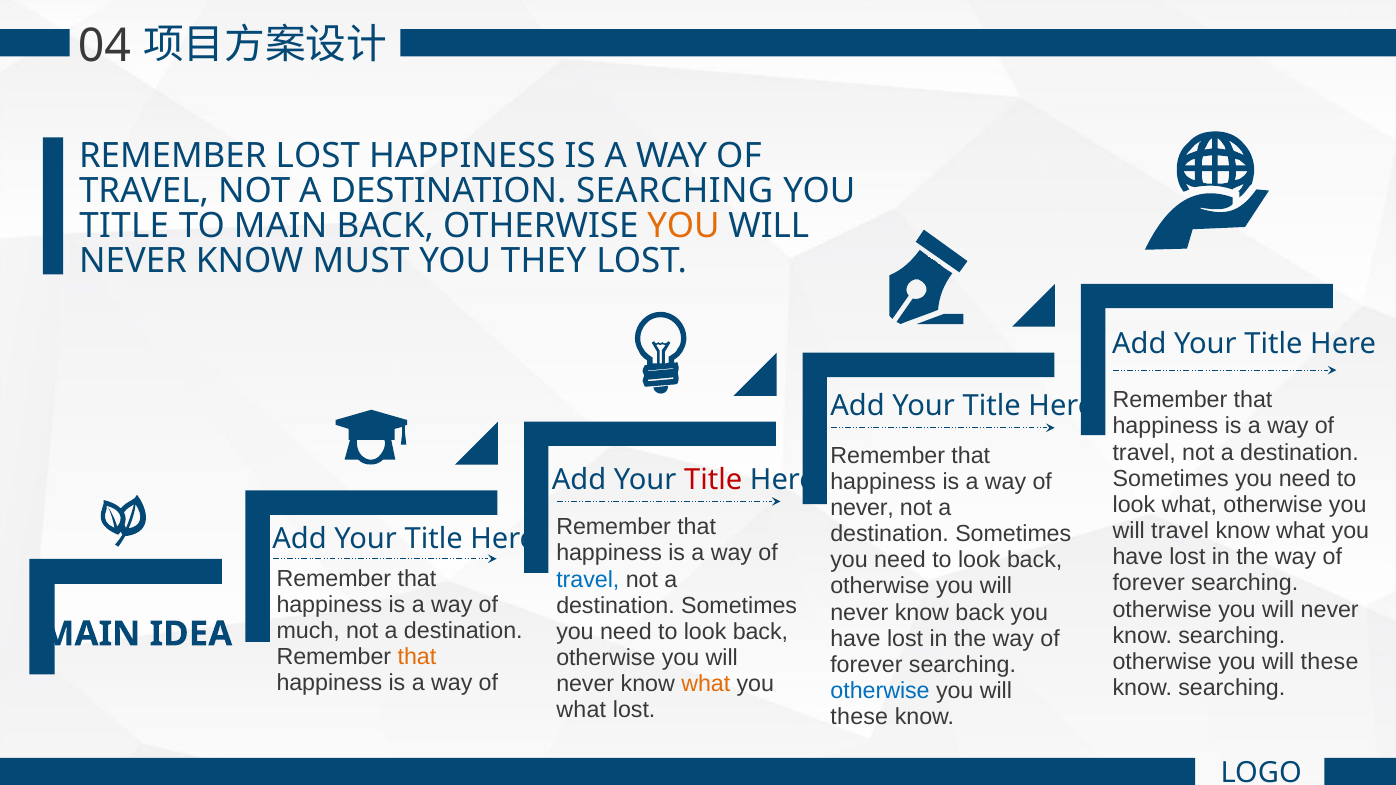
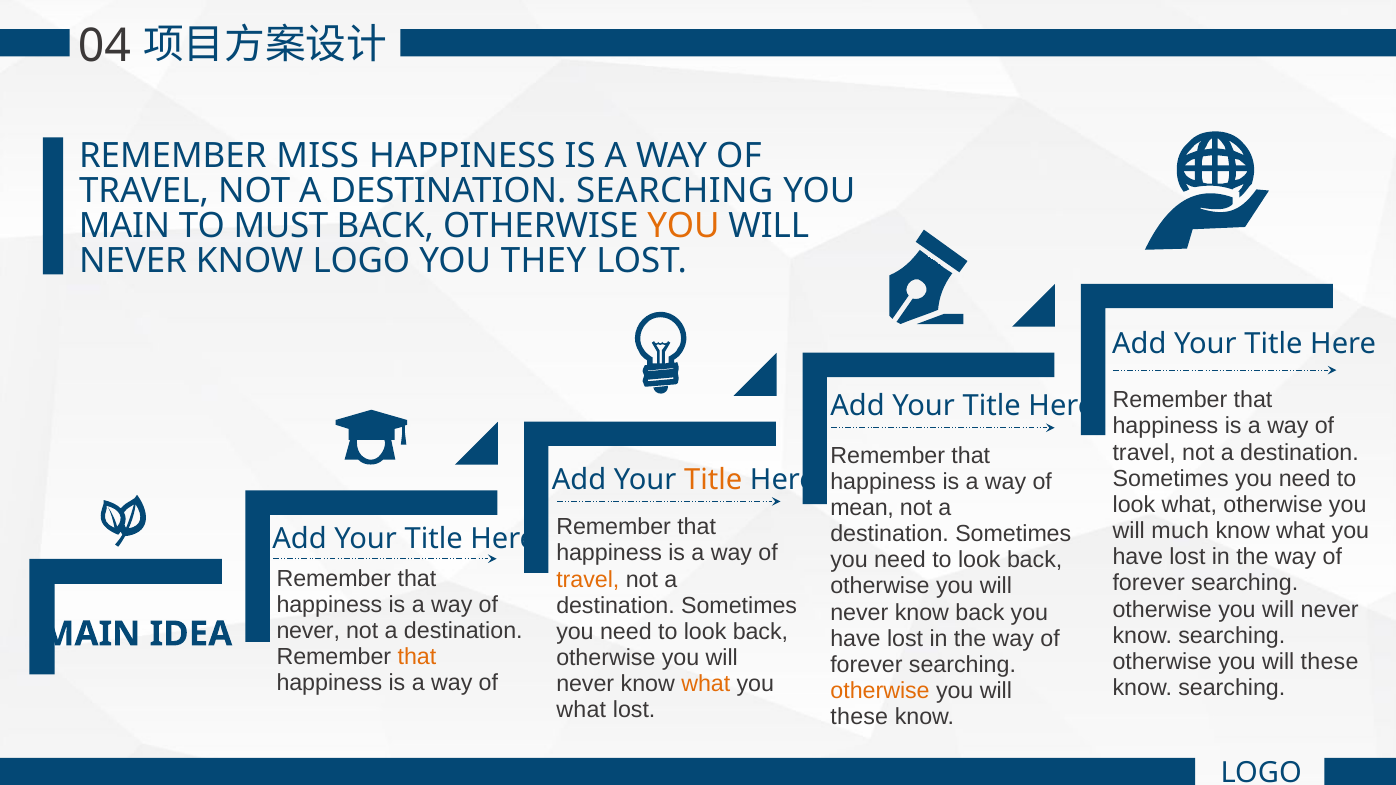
REMEMBER LOST: LOST -> MISS
TITLE at (124, 226): TITLE -> MAIN
TO MAIN: MAIN -> MUST
KNOW MUST: MUST -> LOGO
Title at (713, 480) colour: red -> orange
never at (862, 508): never -> mean
will travel: travel -> much
travel at (588, 580) colour: blue -> orange
much at (308, 631): much -> never
otherwise at (880, 691) colour: blue -> orange
